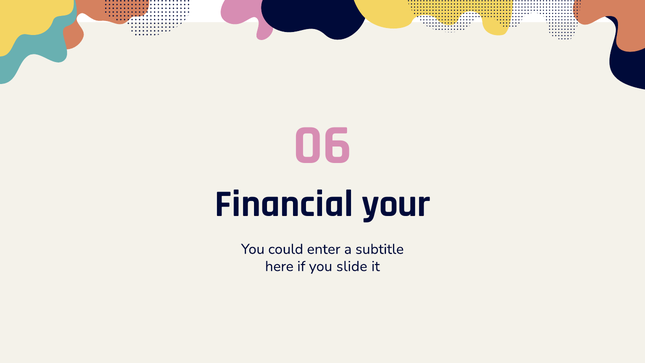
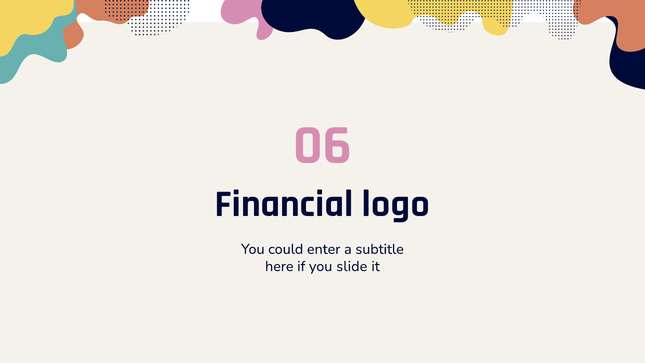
your: your -> logo
